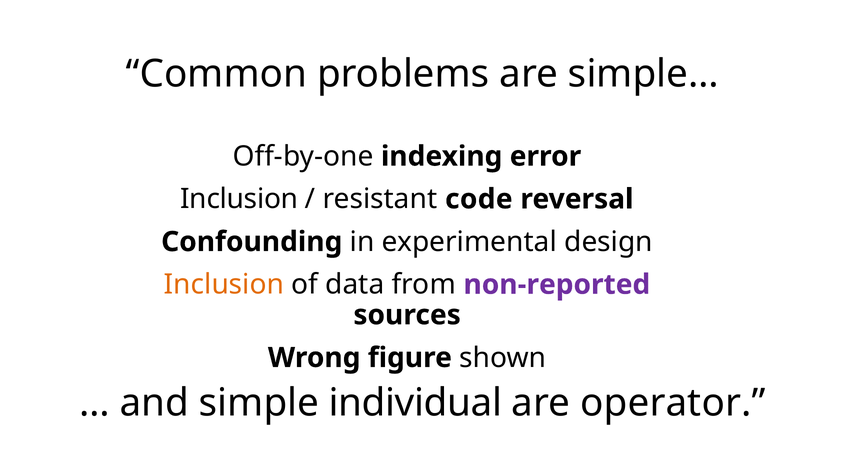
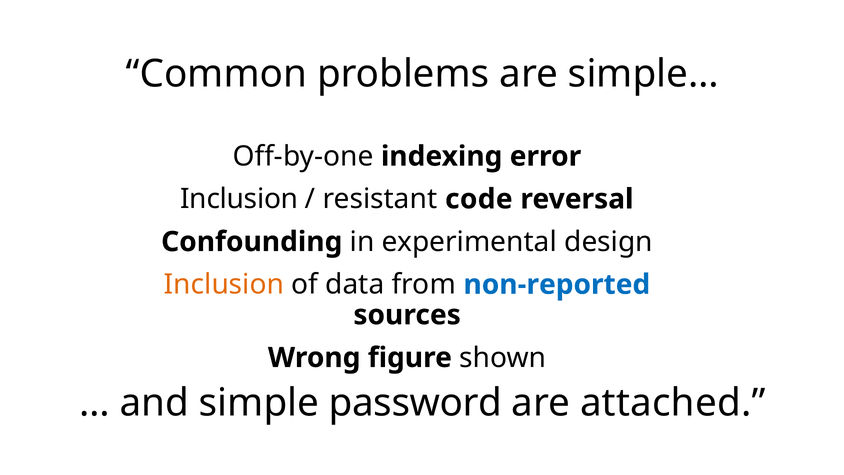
non-reported colour: purple -> blue
individual: individual -> password
operator: operator -> attached
